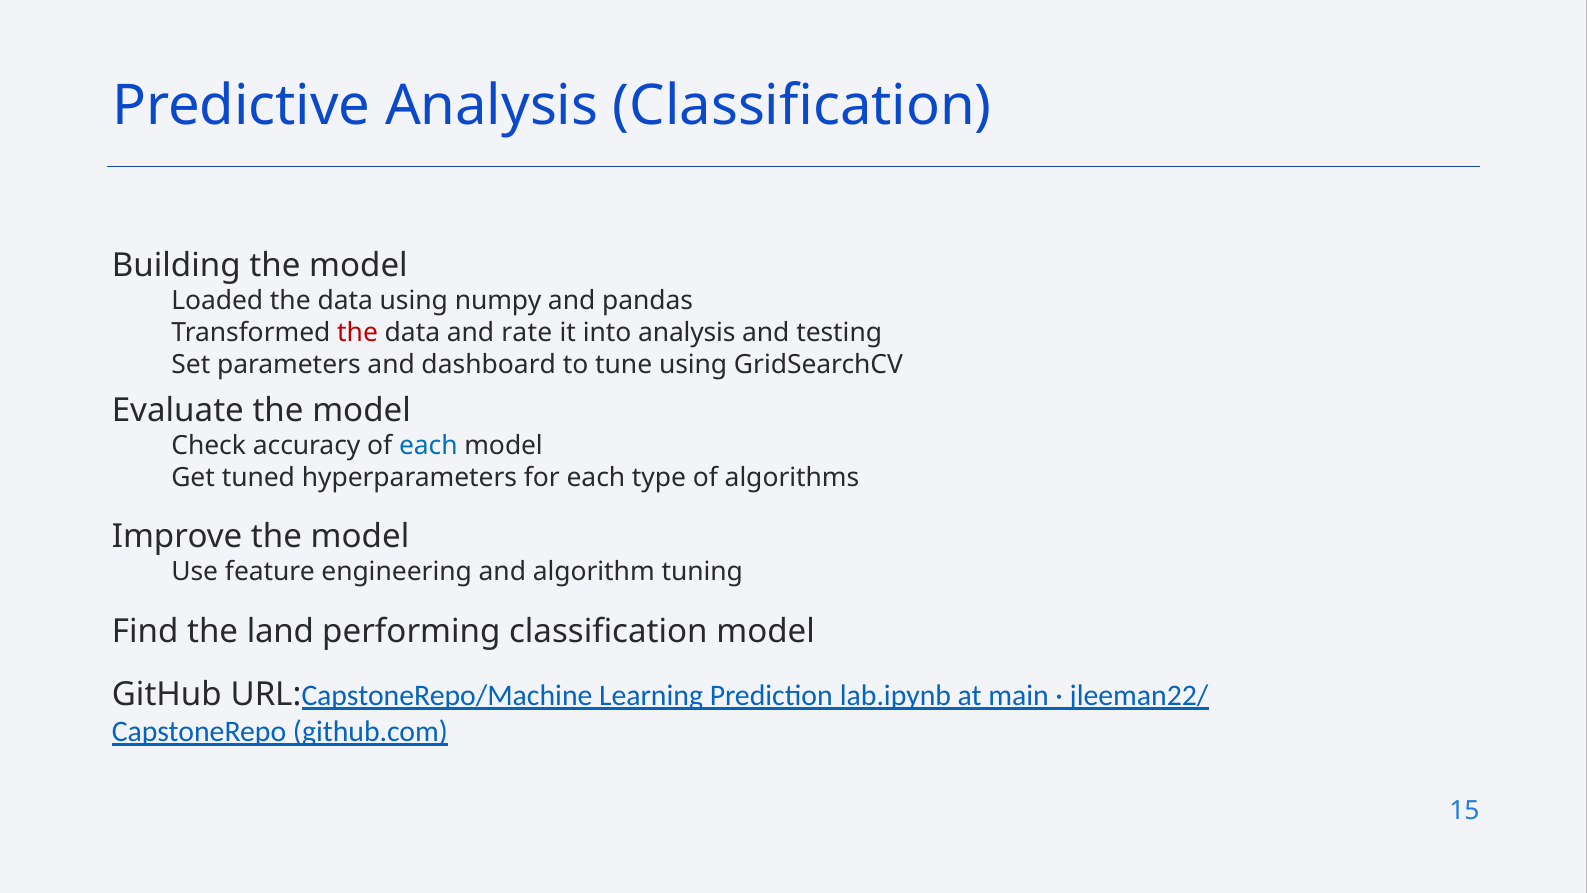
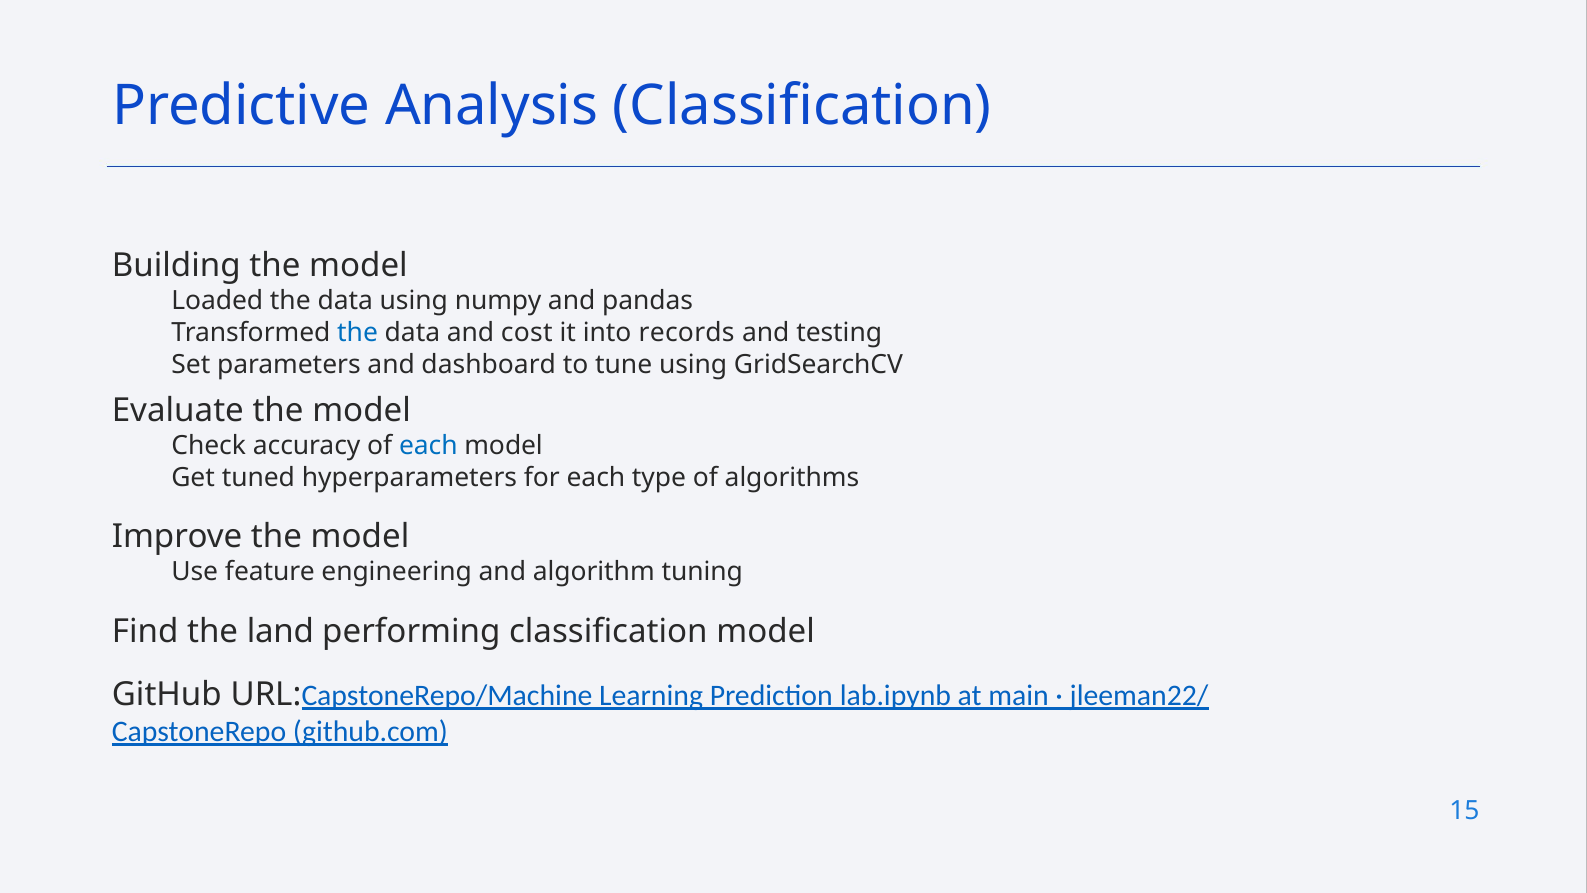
the at (358, 333) colour: red -> blue
rate: rate -> cost
into analysis: analysis -> records
